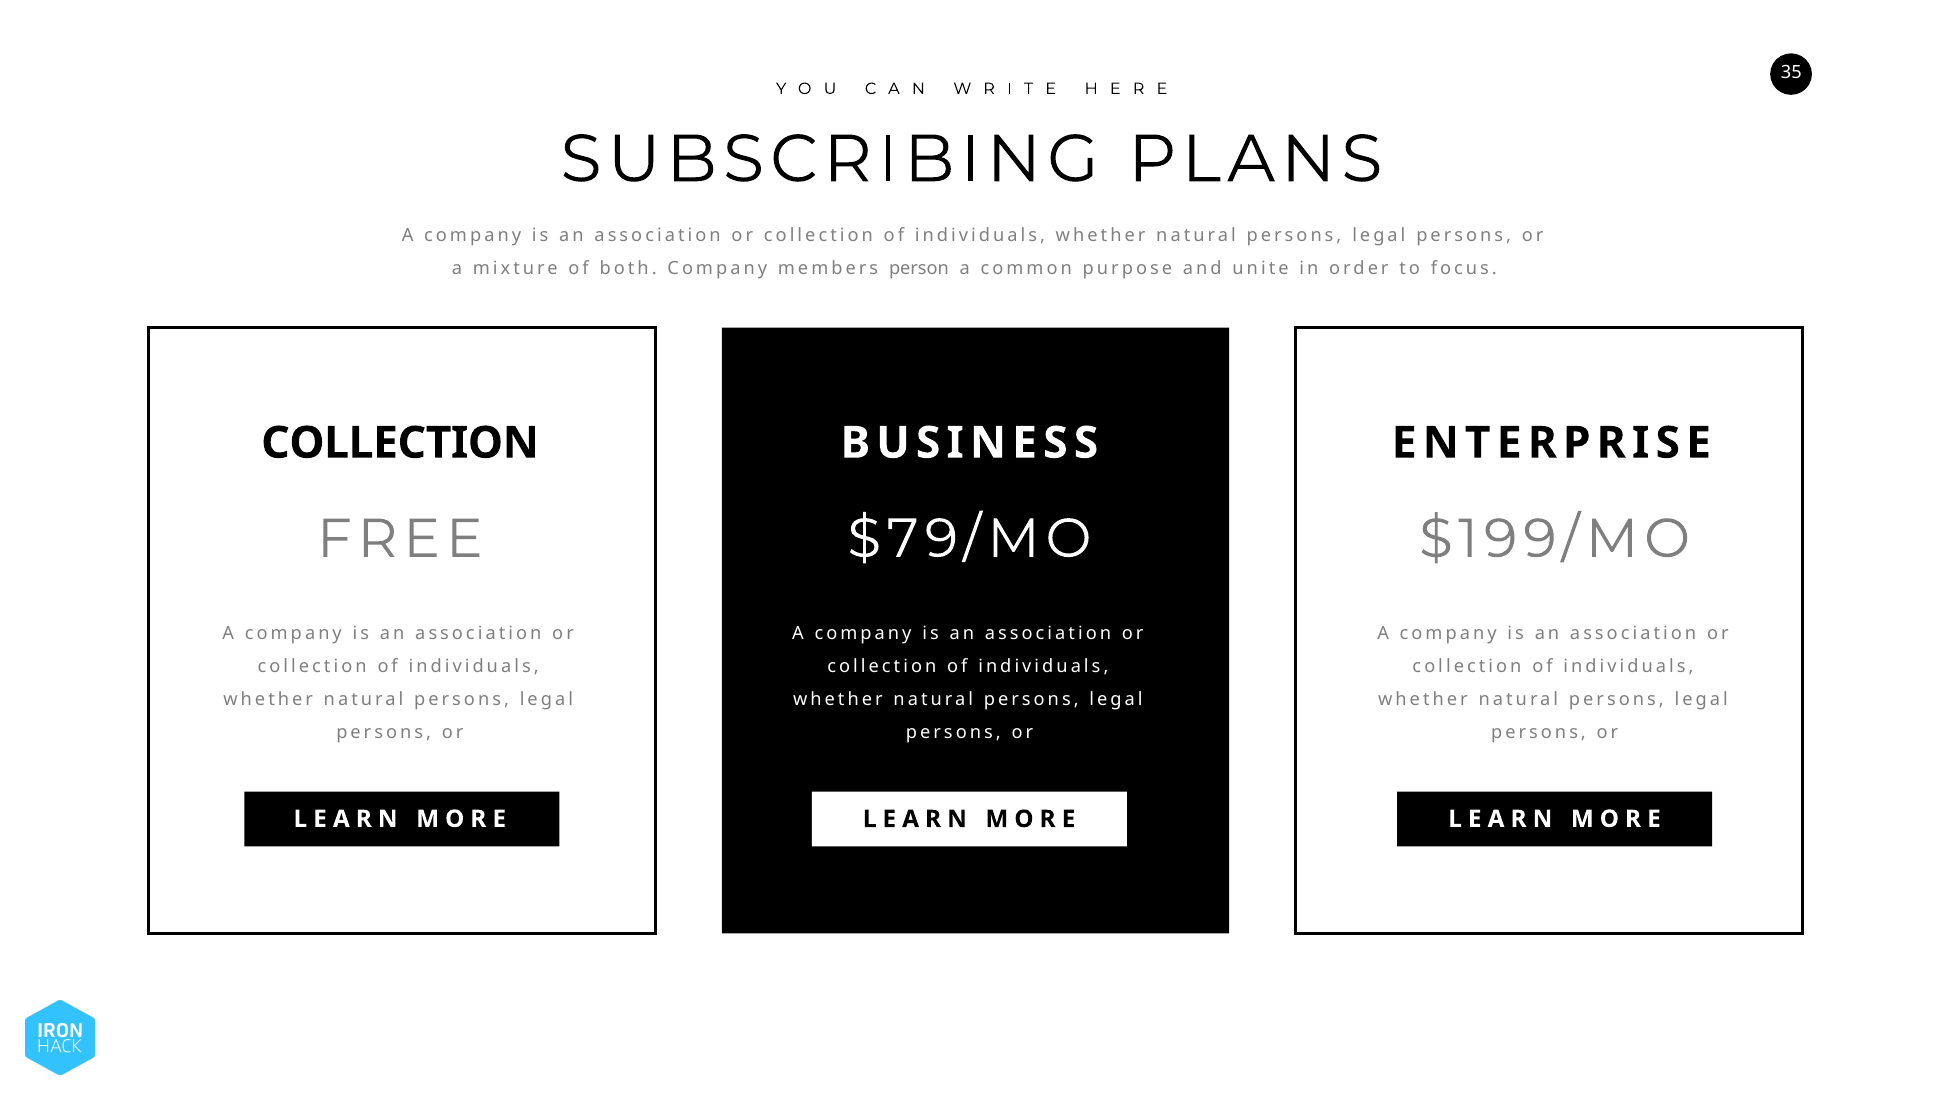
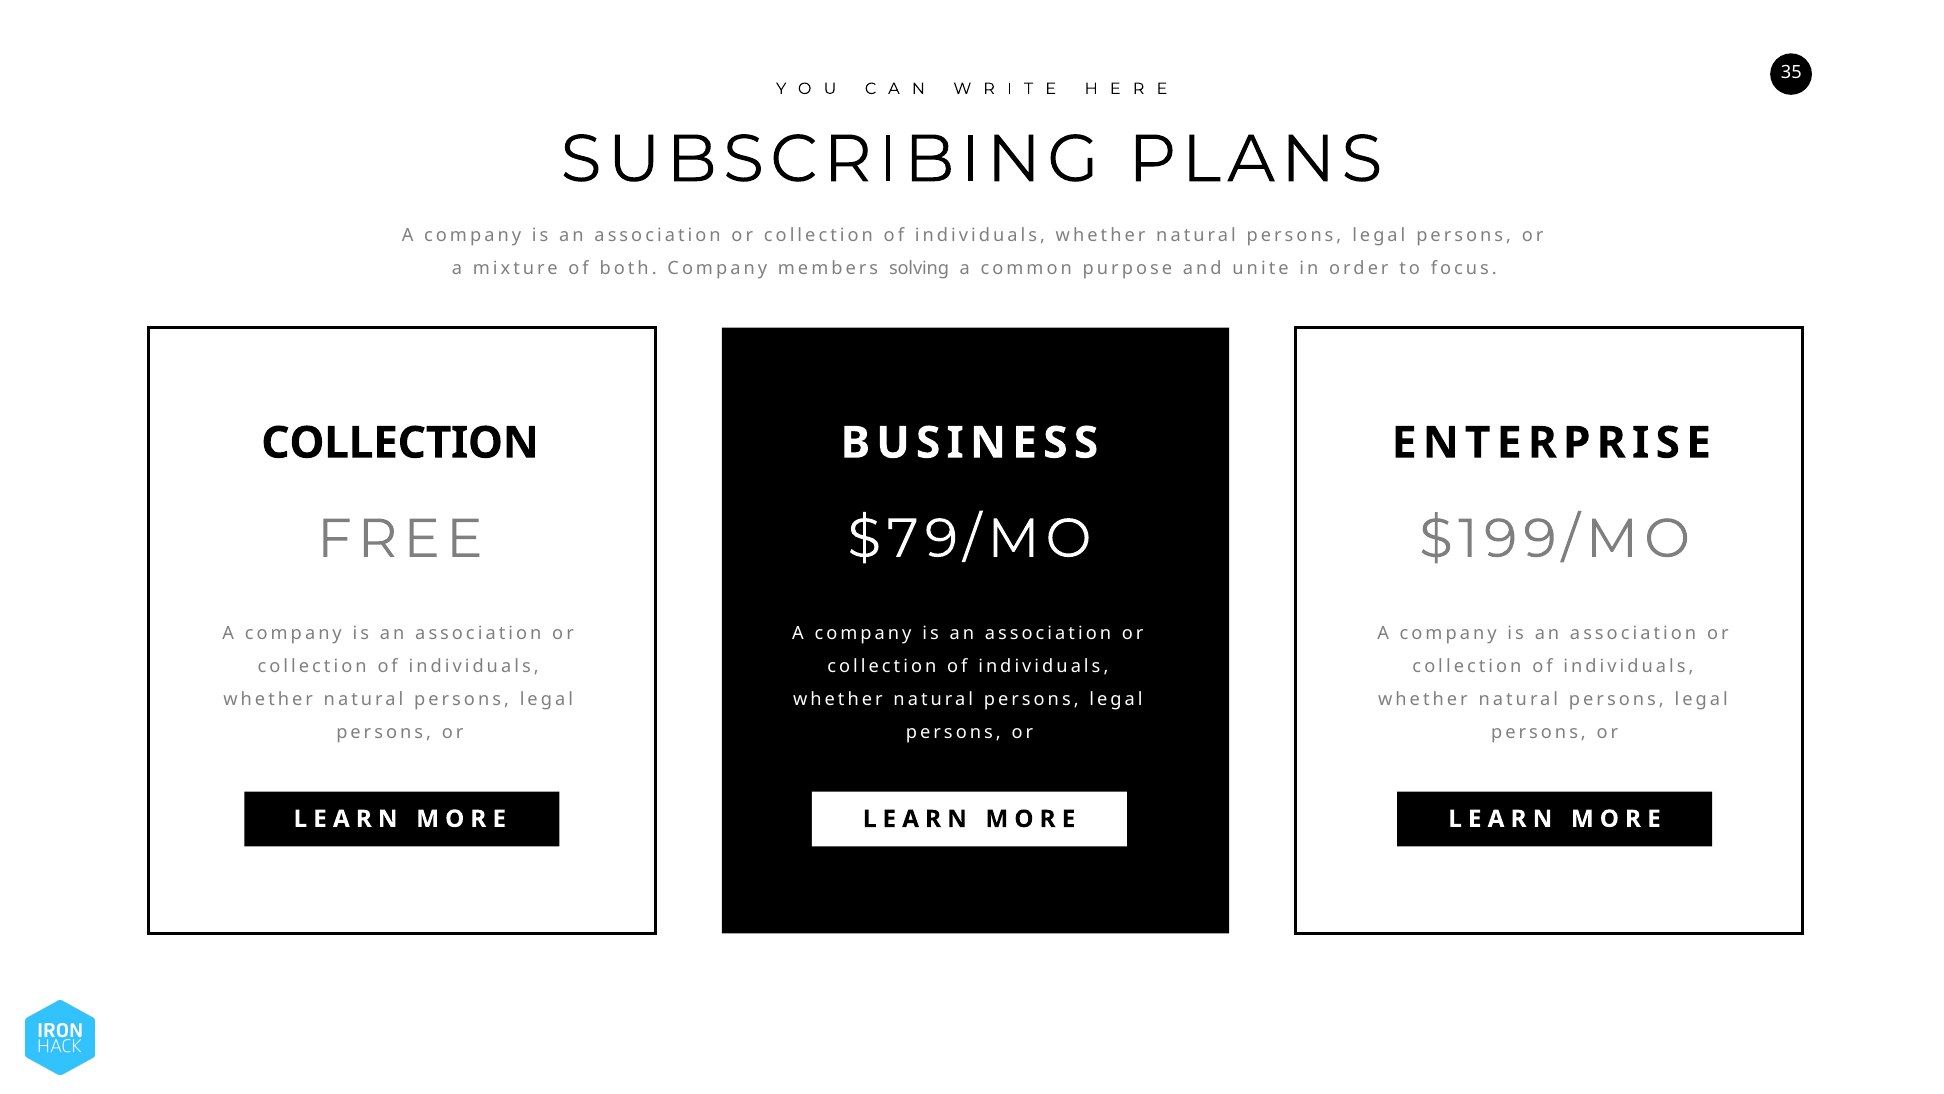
person: person -> solving
